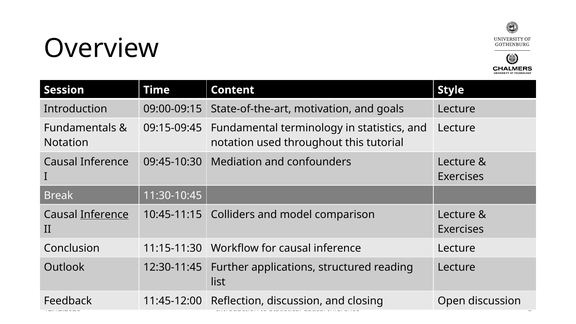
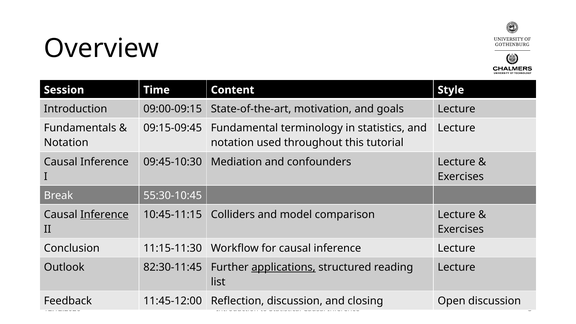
11:30-10:45: 11:30-10:45 -> 55:30-10:45
12:30-11:45: 12:30-11:45 -> 82:30-11:45
applications underline: none -> present
